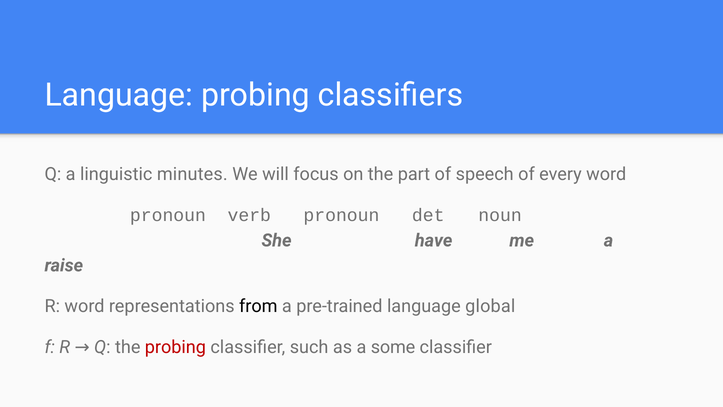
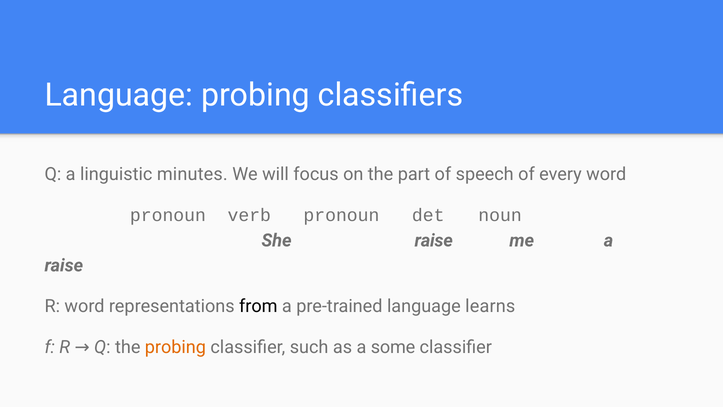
She have: have -> raise
global: global -> learns
probing at (175, 347) colour: red -> orange
